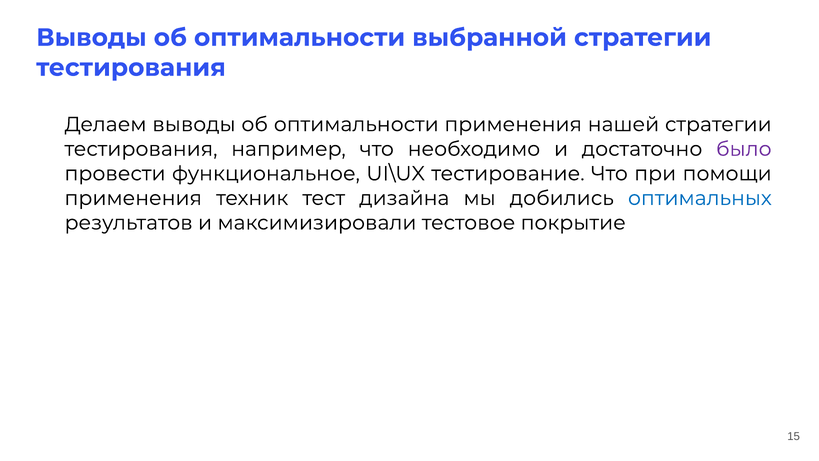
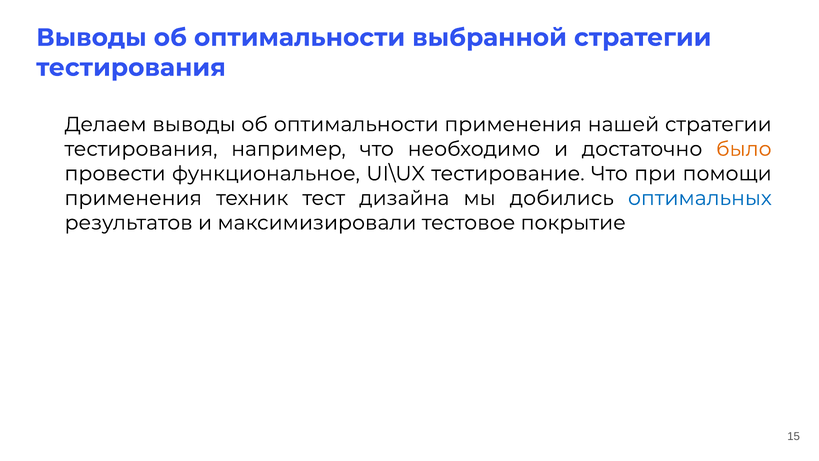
было colour: purple -> orange
